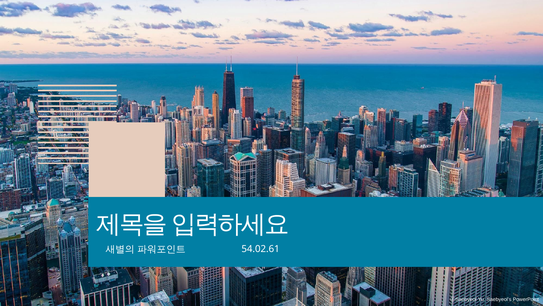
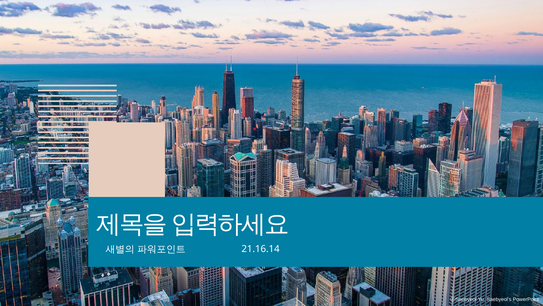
54.02.61: 54.02.61 -> 21.16.14
